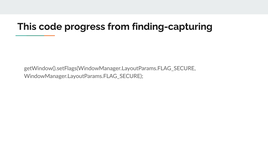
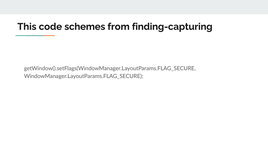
progress: progress -> schemes
